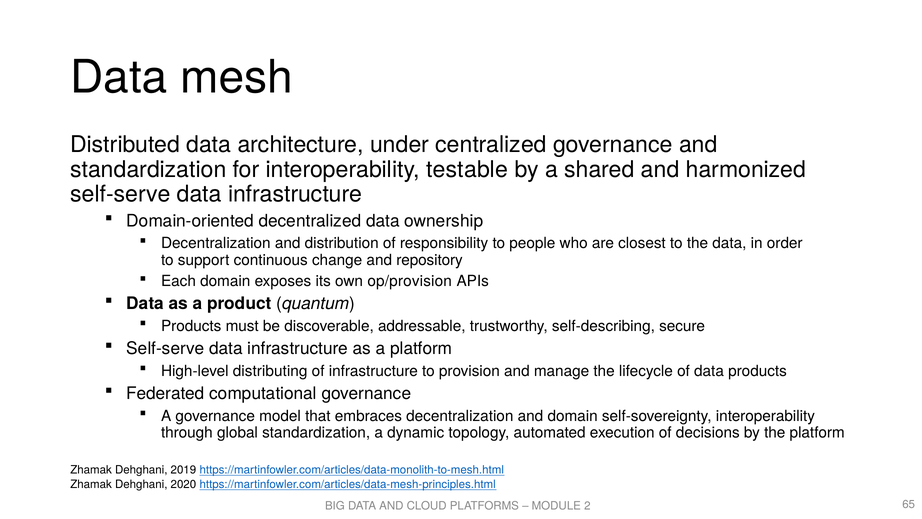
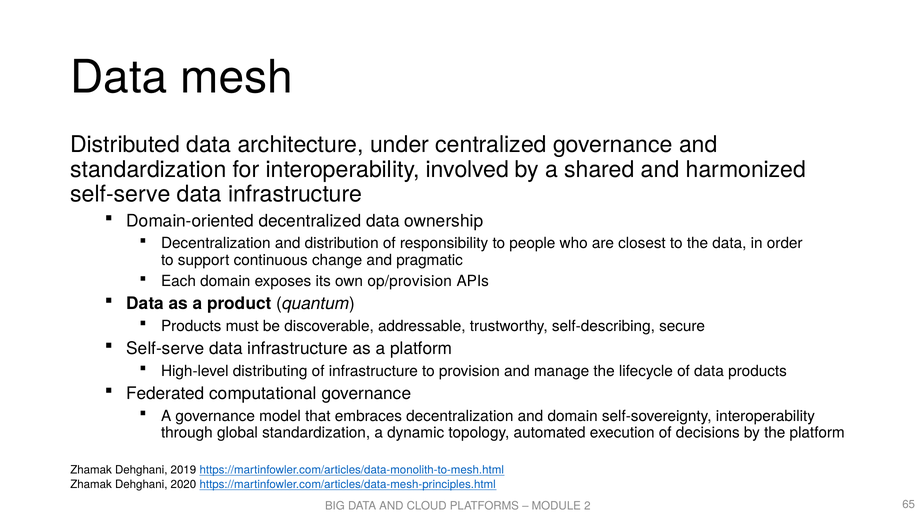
testable: testable -> involved
repository: repository -> pragmatic
